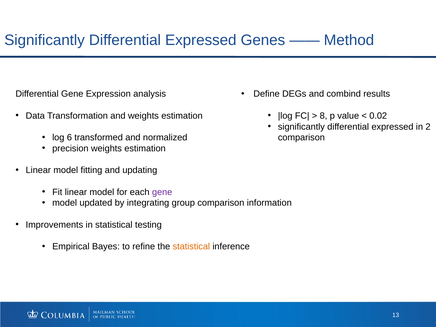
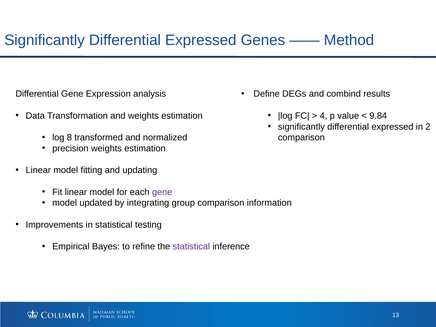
8: 8 -> 4
0.02: 0.02 -> 9.84
6: 6 -> 8
statistical at (191, 247) colour: orange -> purple
